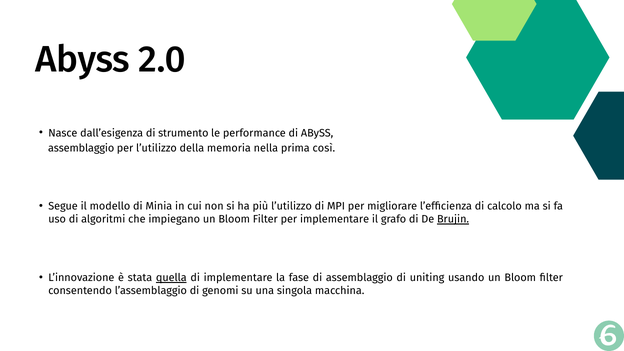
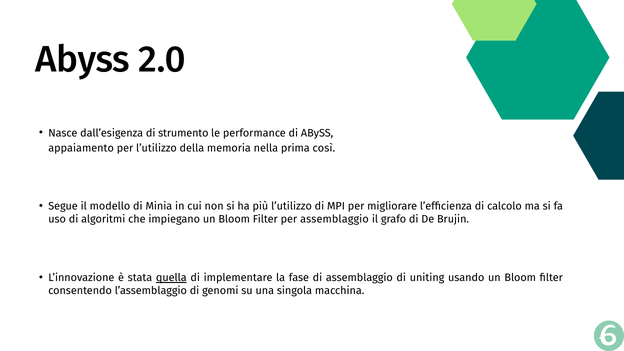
assemblaggio at (81, 148): assemblaggio -> appaiamento
per implementare: implementare -> assemblaggio
Brujin underline: present -> none
